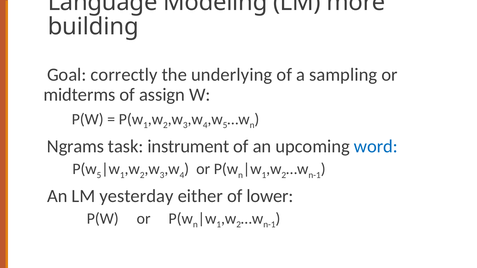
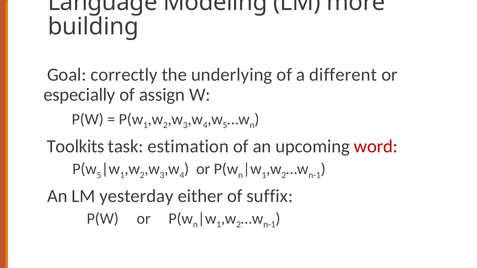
sampling: sampling -> different
midterms: midterms -> especially
Ngrams: Ngrams -> Toolkits
instrument: instrument -> estimation
word colour: blue -> red
lower: lower -> suffix
